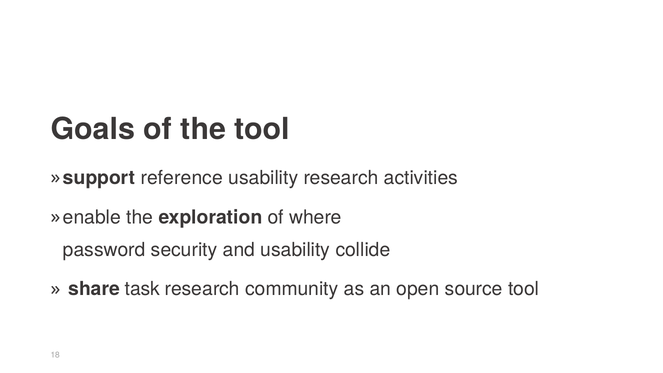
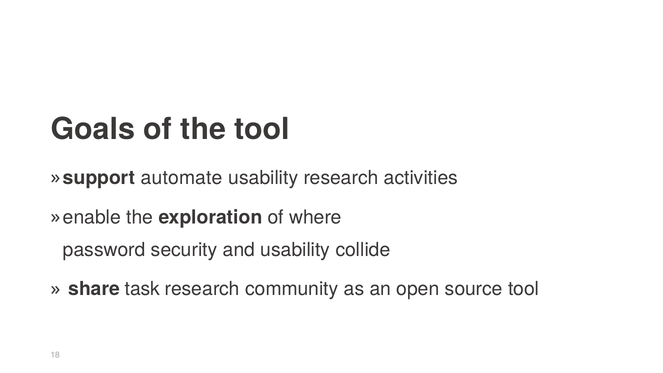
reference: reference -> automate
